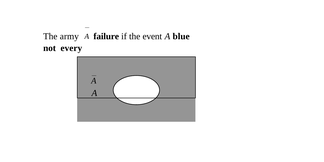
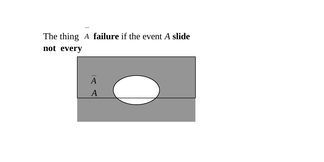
army: army -> thing
blue: blue -> slide
